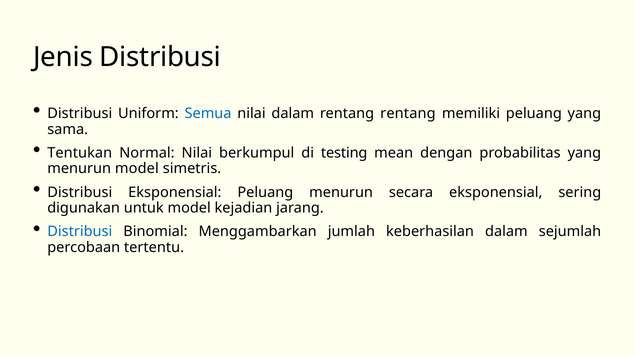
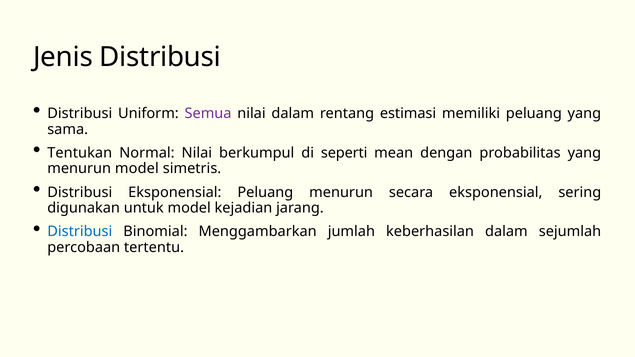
Semua colour: blue -> purple
rentang rentang: rentang -> estimasi
testing: testing -> seperti
